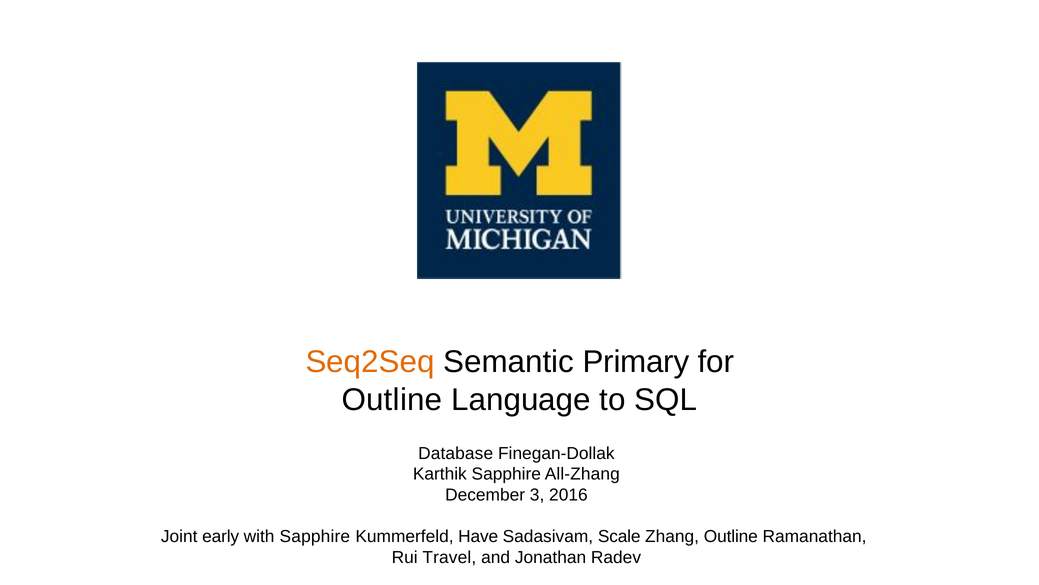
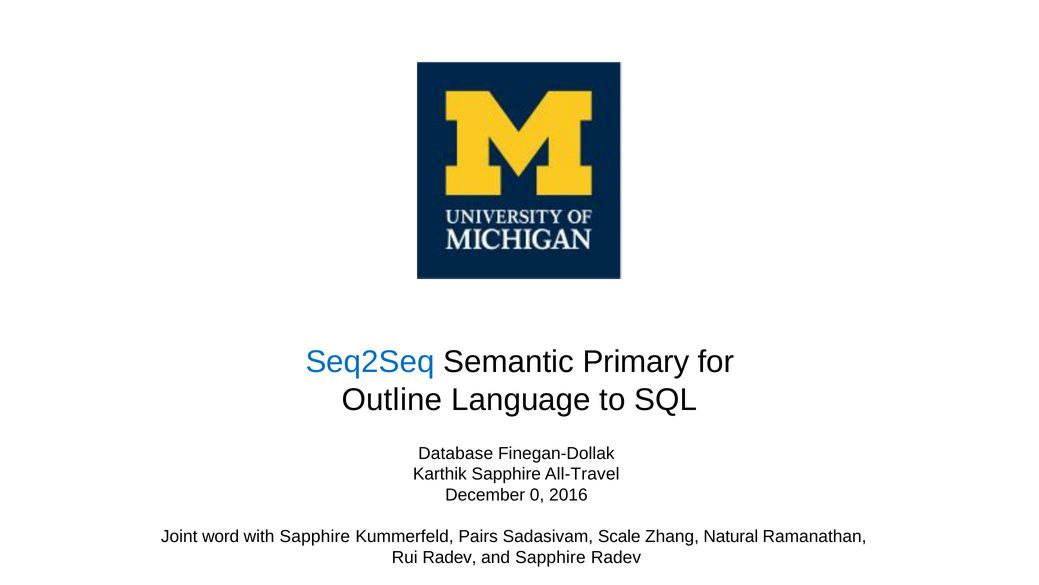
Seq2Seq colour: orange -> blue
All-Zhang: All-Zhang -> All-Travel
3: 3 -> 0
early: early -> word
Have: Have -> Pairs
Zhang Outline: Outline -> Natural
Rui Travel: Travel -> Radev
and Jonathan: Jonathan -> Sapphire
